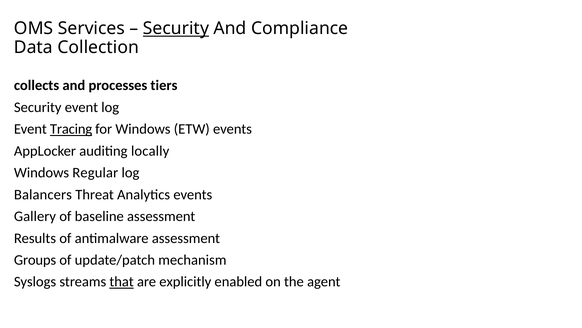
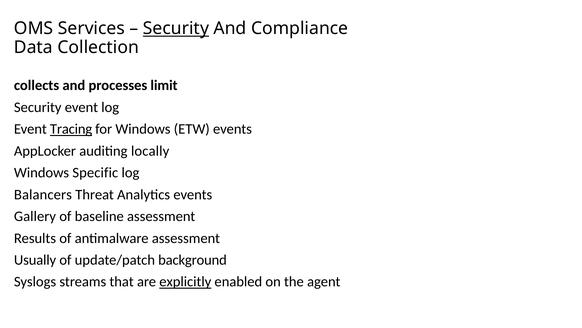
tiers: tiers -> limit
Regular: Regular -> Specific
Groups: Groups -> Usually
mechanism: mechanism -> background
that underline: present -> none
explicitly underline: none -> present
